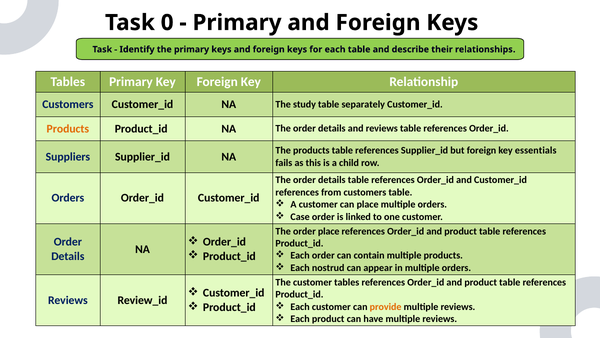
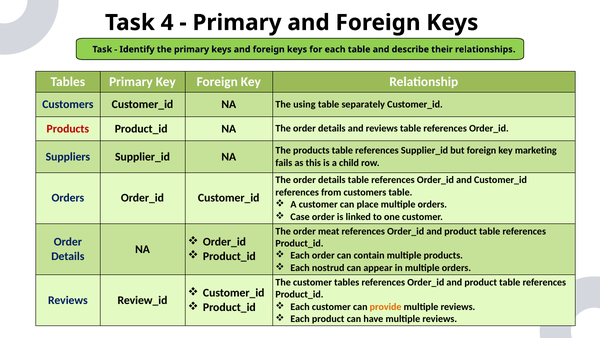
0: 0 -> 4
study: study -> using
Products at (68, 129) colour: orange -> red
essentials: essentials -> marketing
order place: place -> meat
